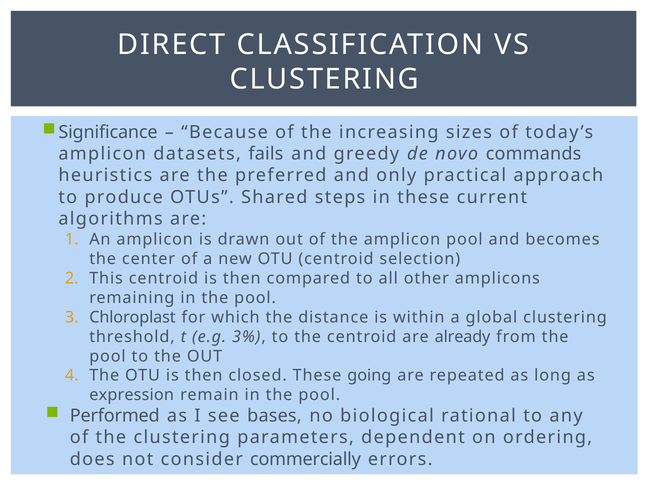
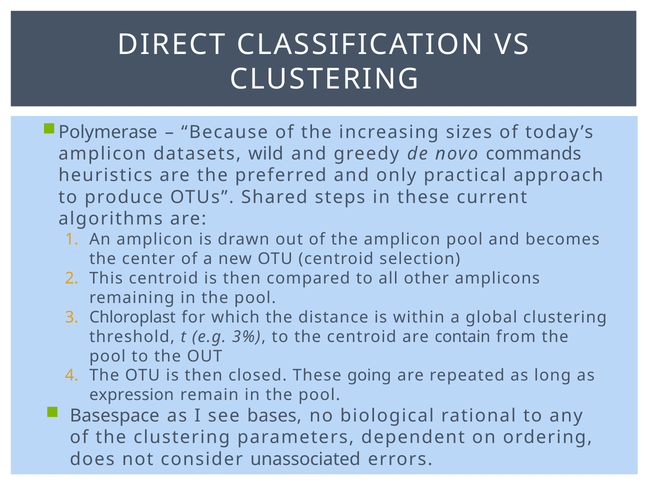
Significance: Significance -> Polymerase
fails: fails -> wild
already: already -> contain
Performed: Performed -> Basespace
commercially: commercially -> unassociated
